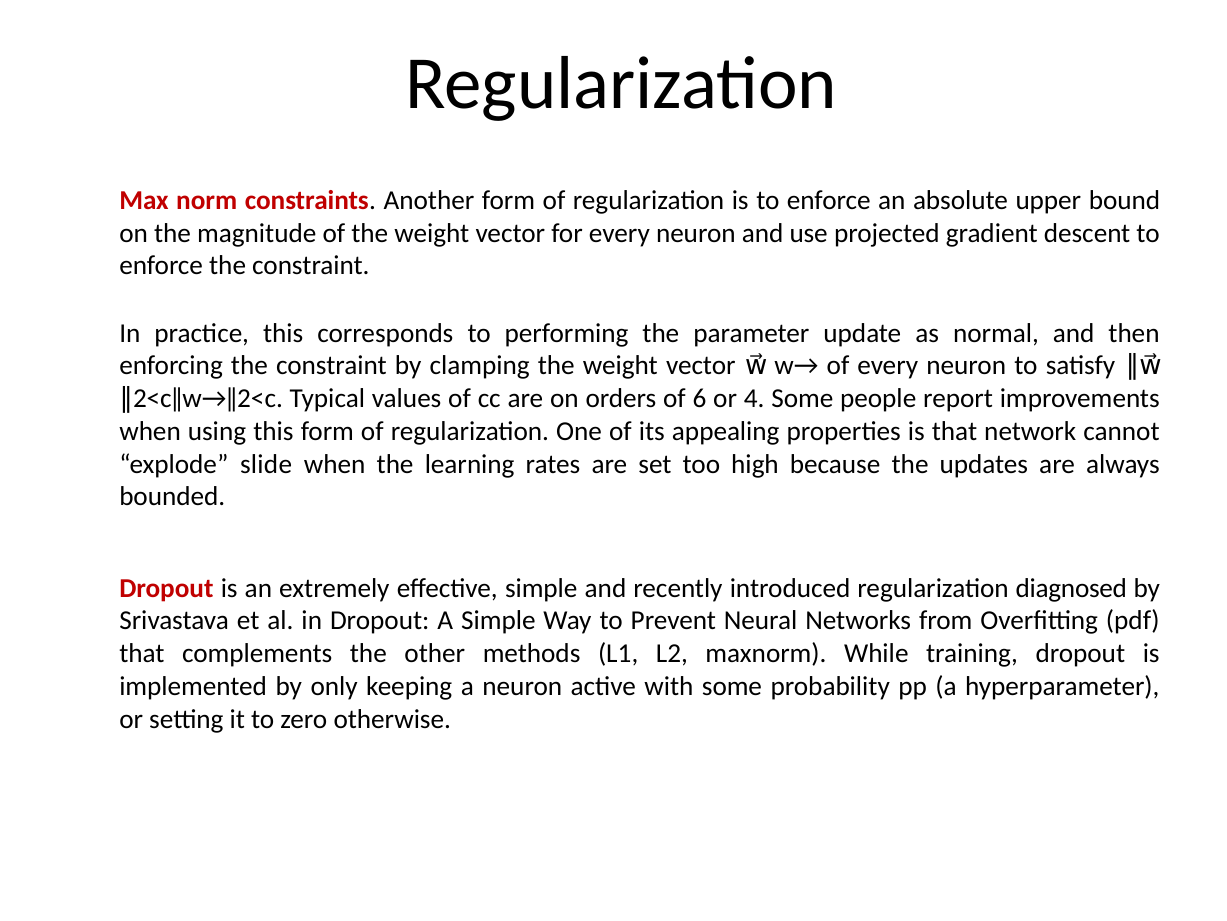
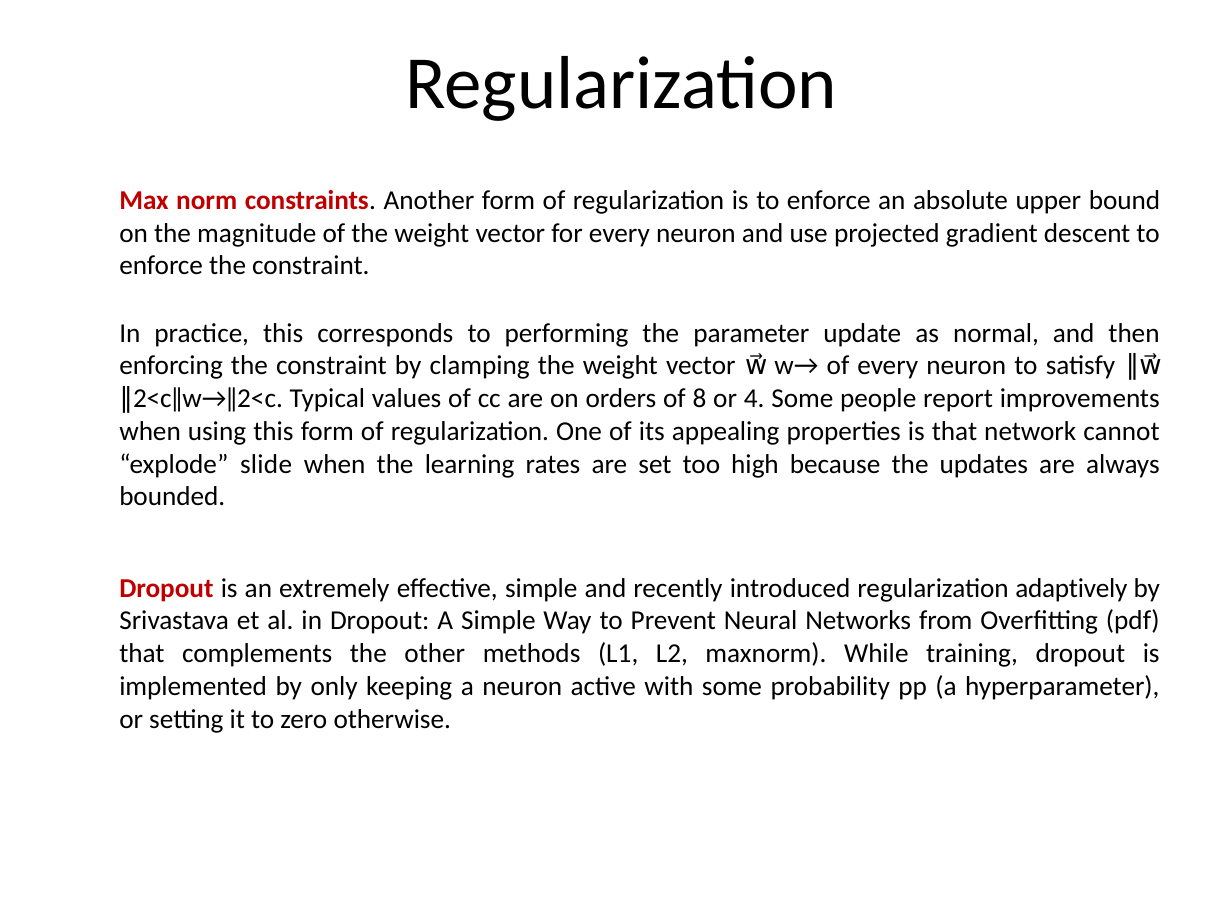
6: 6 -> 8
diagnosed: diagnosed -> adaptively
